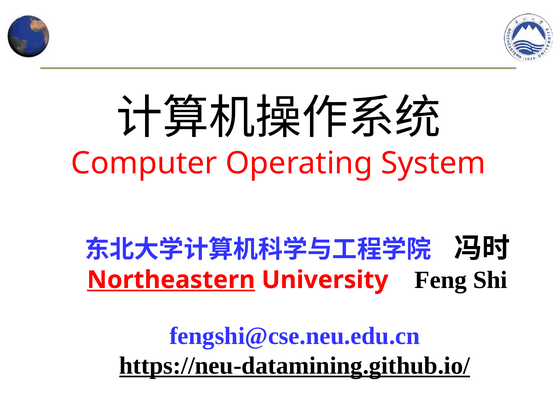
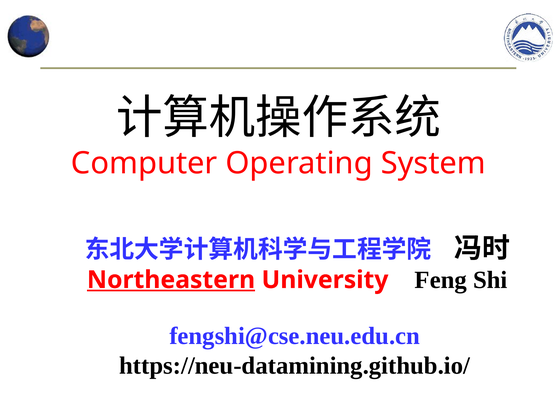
https://neu-datamining.github.io/ underline: present -> none
